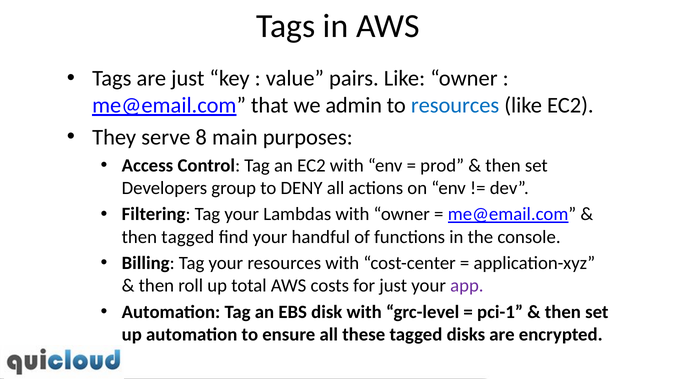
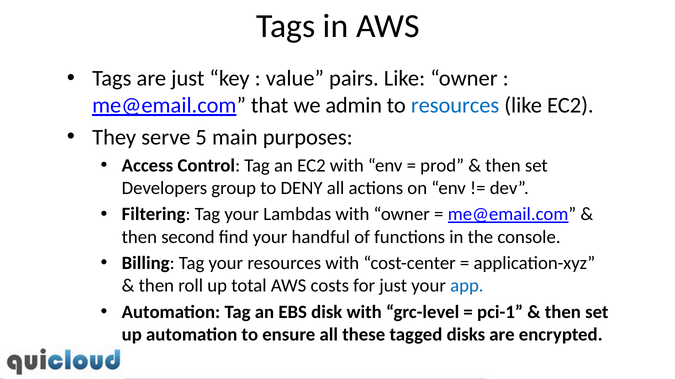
8: 8 -> 5
then tagged: tagged -> second
app colour: purple -> blue
